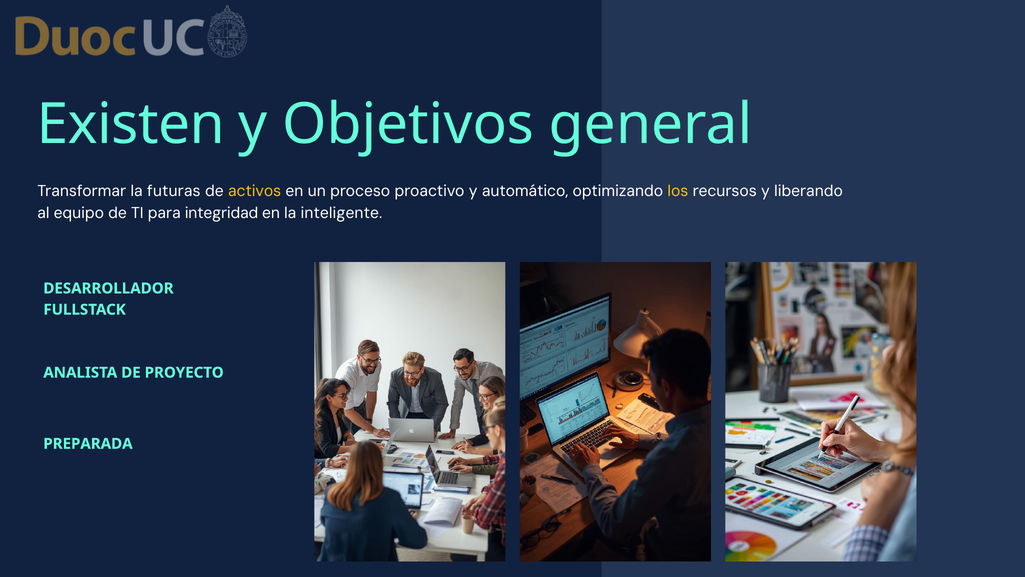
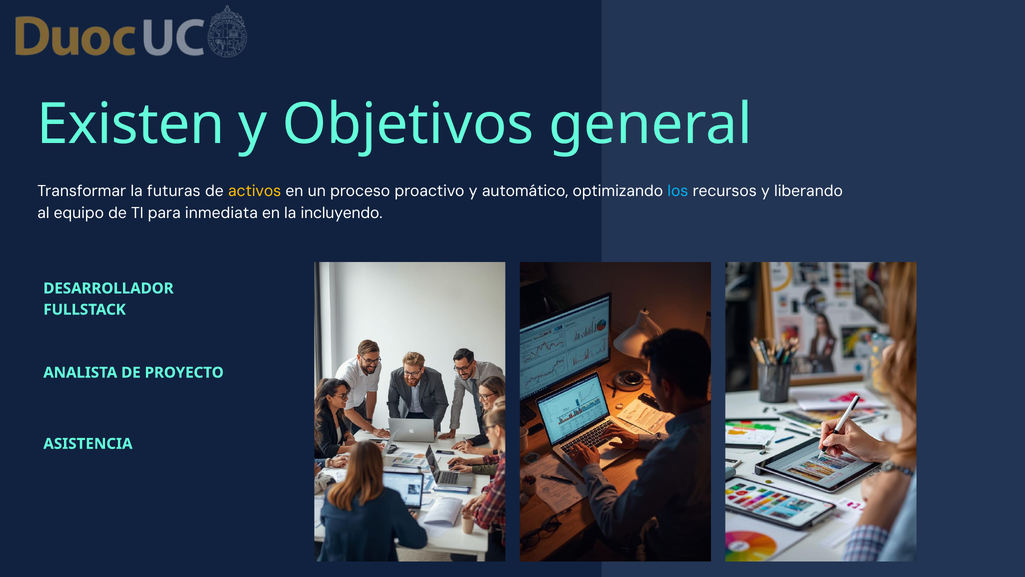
los colour: yellow -> light blue
integridad: integridad -> inmediata
inteligente: inteligente -> incluyendo
PREPARADA: PREPARADA -> ASISTENCIA
